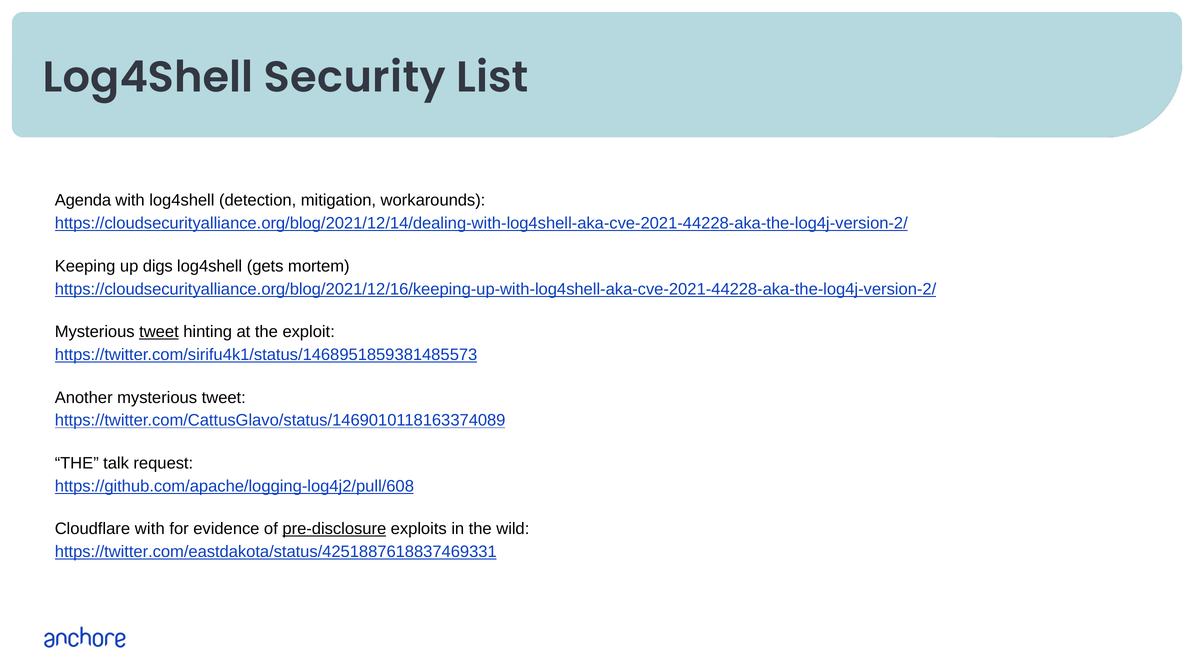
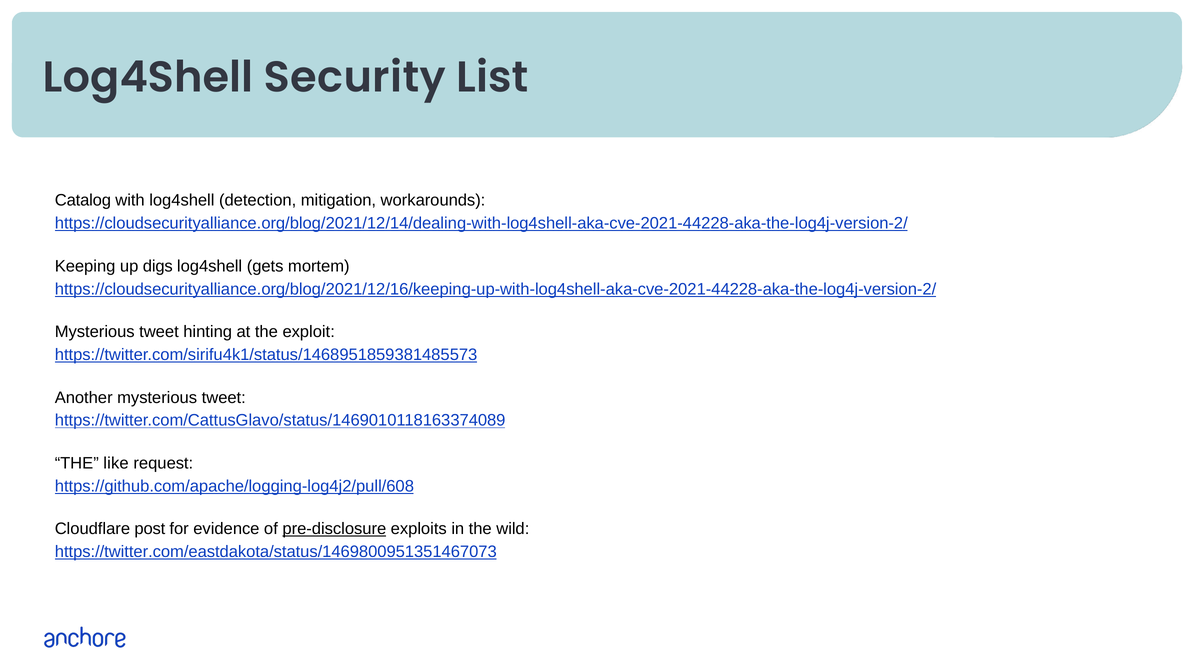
Agenda: Agenda -> Catalog
tweet at (159, 332) underline: present -> none
talk: talk -> like
Cloudflare with: with -> post
https://twitter.com/eastdakota/status/4251887618837469331: https://twitter.com/eastdakota/status/4251887618837469331 -> https://twitter.com/eastdakota/status/1469800951351467073
